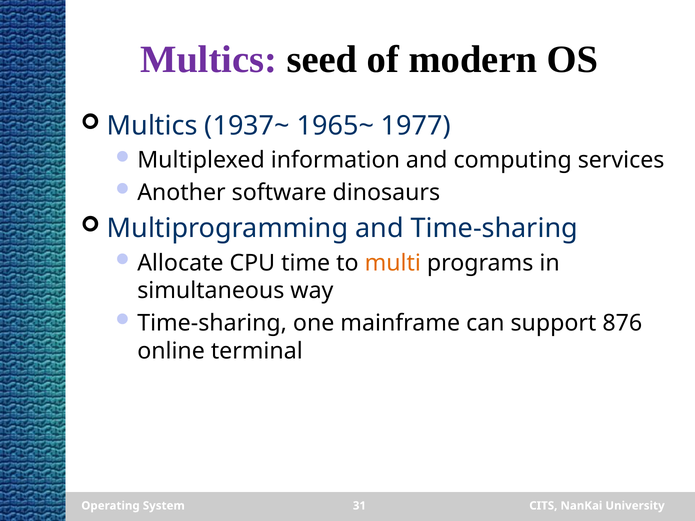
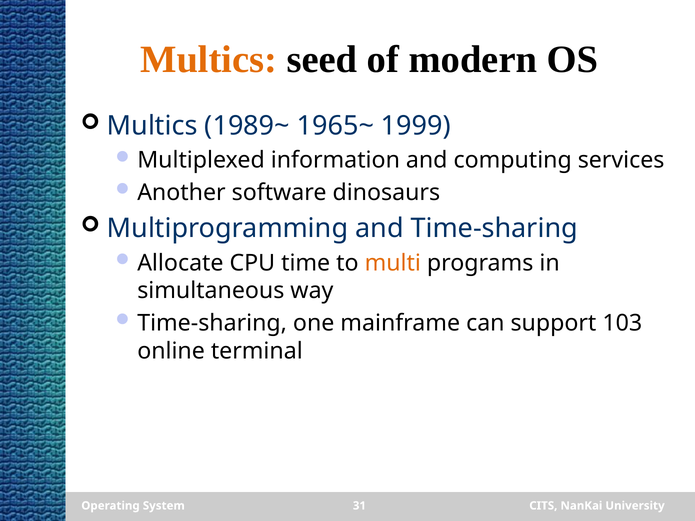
Multics at (209, 60) colour: purple -> orange
1937~: 1937~ -> 1989~
1977: 1977 -> 1999
876: 876 -> 103
